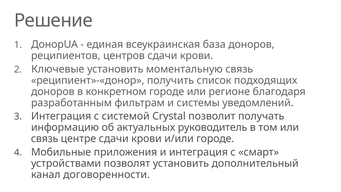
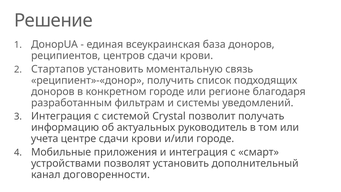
Ключевые: Ключевые -> Стартапов
связь at (45, 139): связь -> учета
